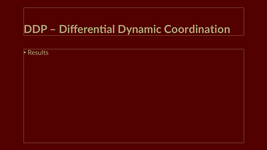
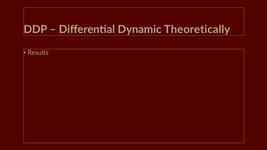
Coordination: Coordination -> Theoretically
